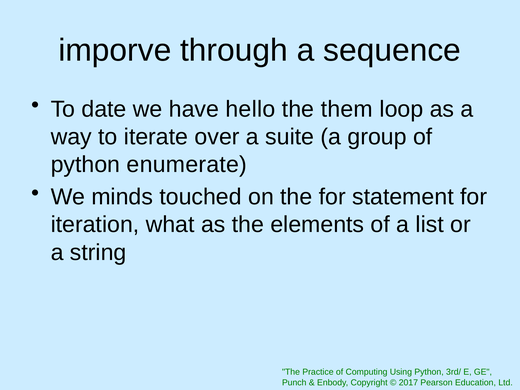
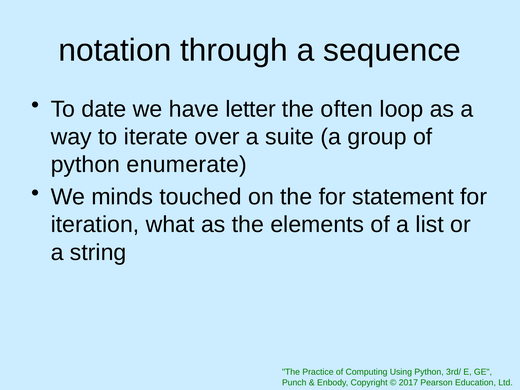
imporve: imporve -> notation
hello: hello -> letter
them: them -> often
